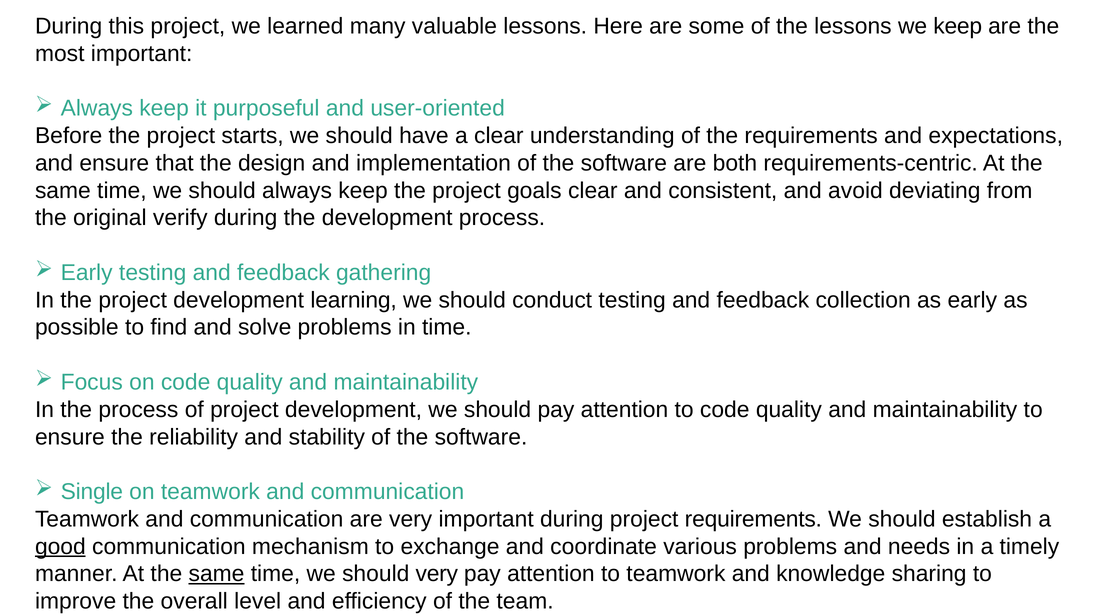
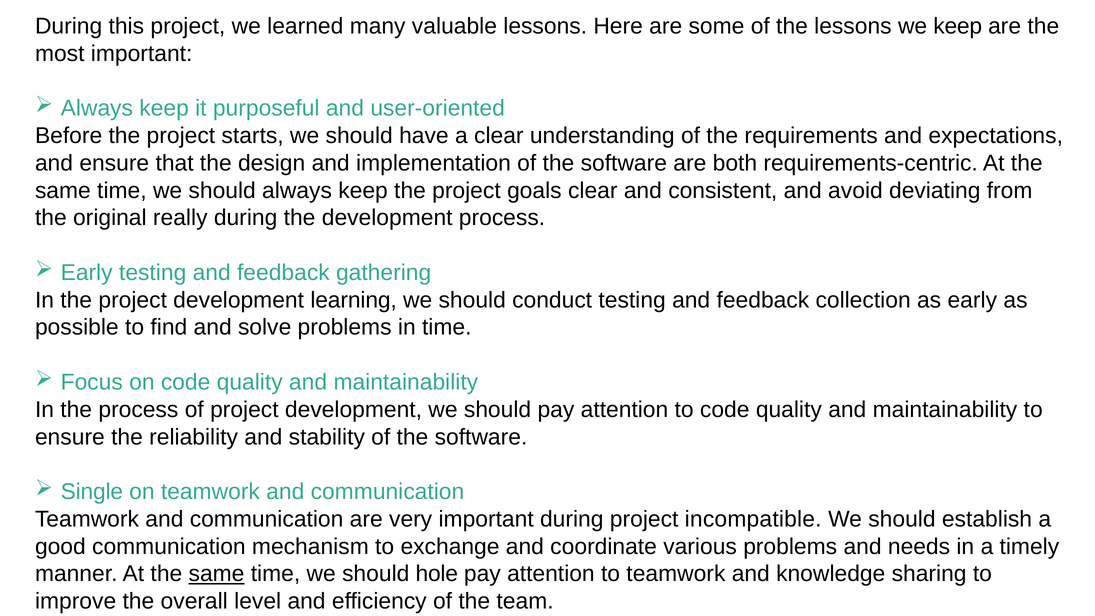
verify: verify -> really
project requirements: requirements -> incompatible
good underline: present -> none
should very: very -> hole
